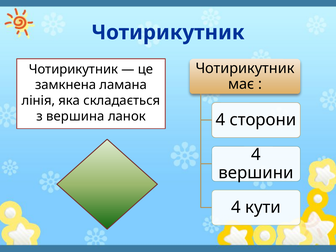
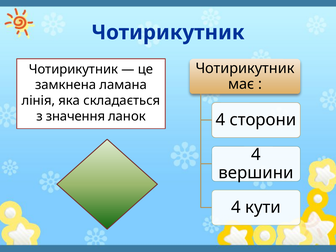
вершина: вершина -> значення
